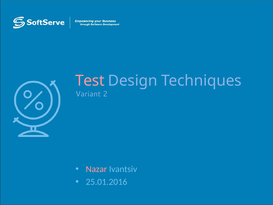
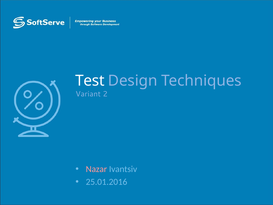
Test colour: pink -> white
